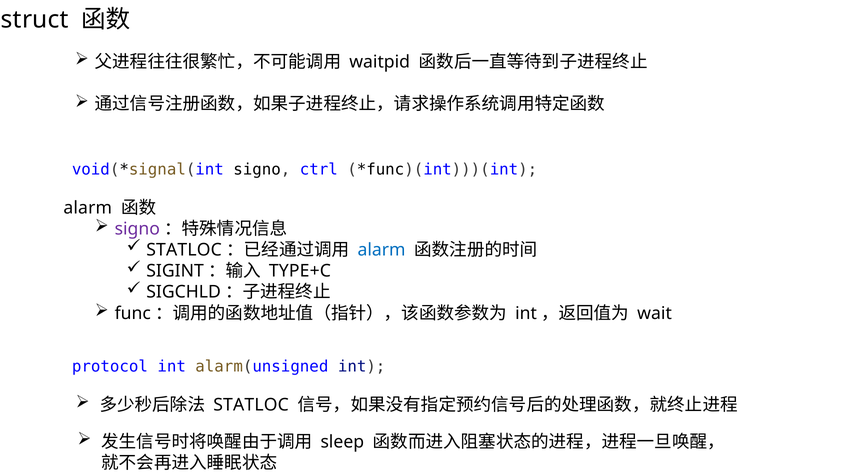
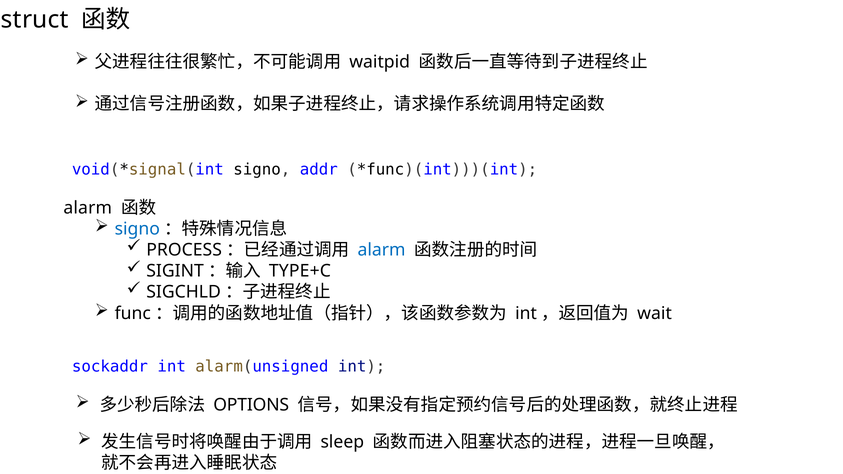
ctrl: ctrl -> addr
signo at (137, 229) colour: purple -> blue
STATLOC at (184, 250): STATLOC -> PROCESS
protocol: protocol -> sockaddr
STATLOC at (251, 405): STATLOC -> OPTIONS
